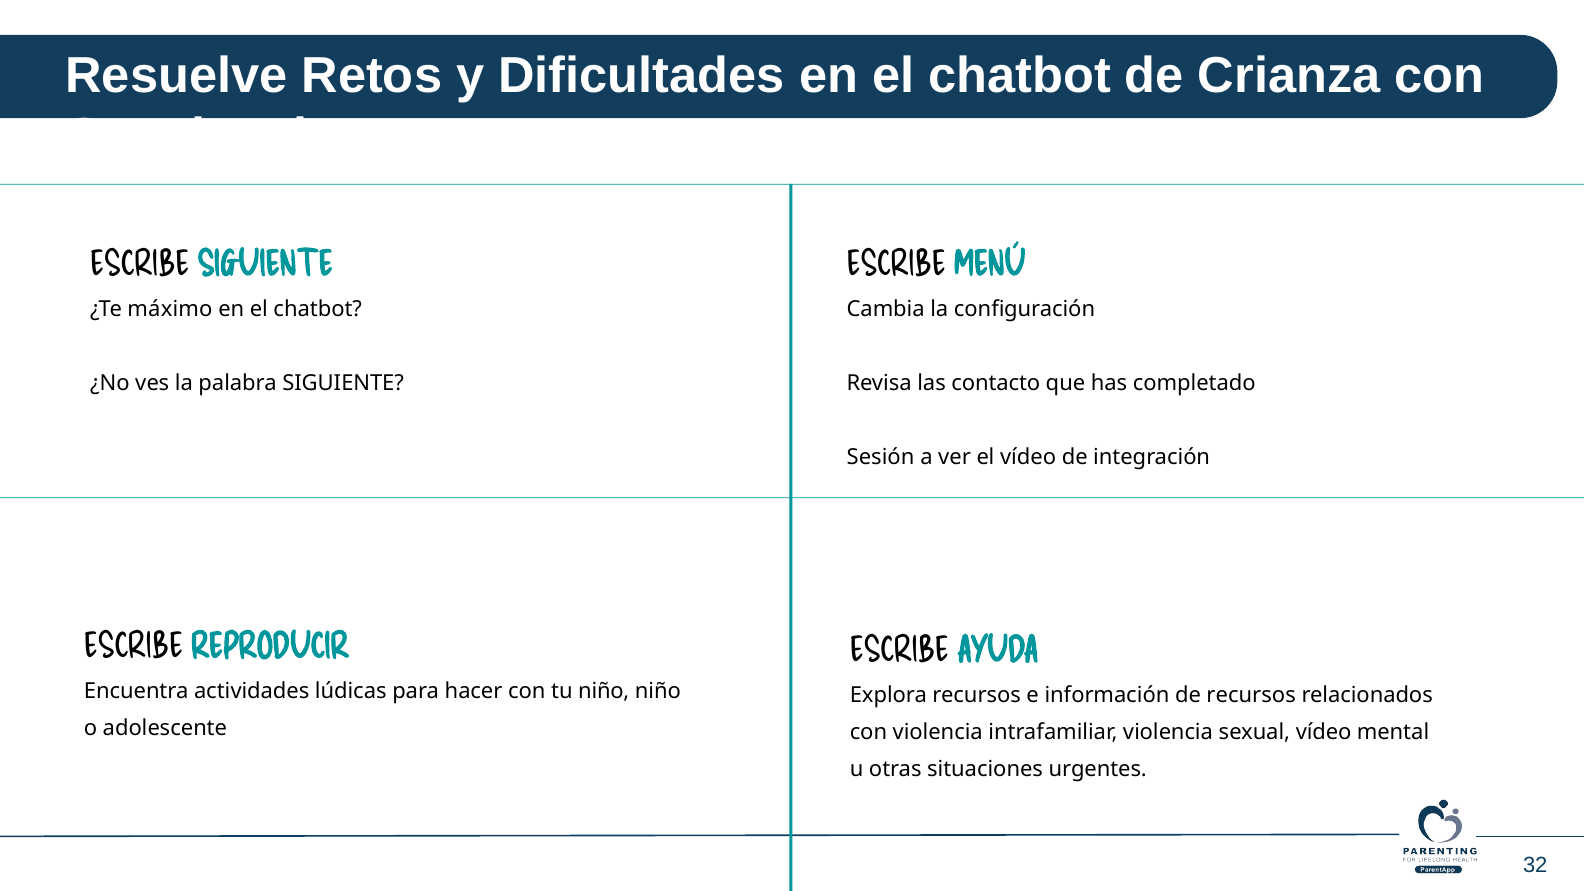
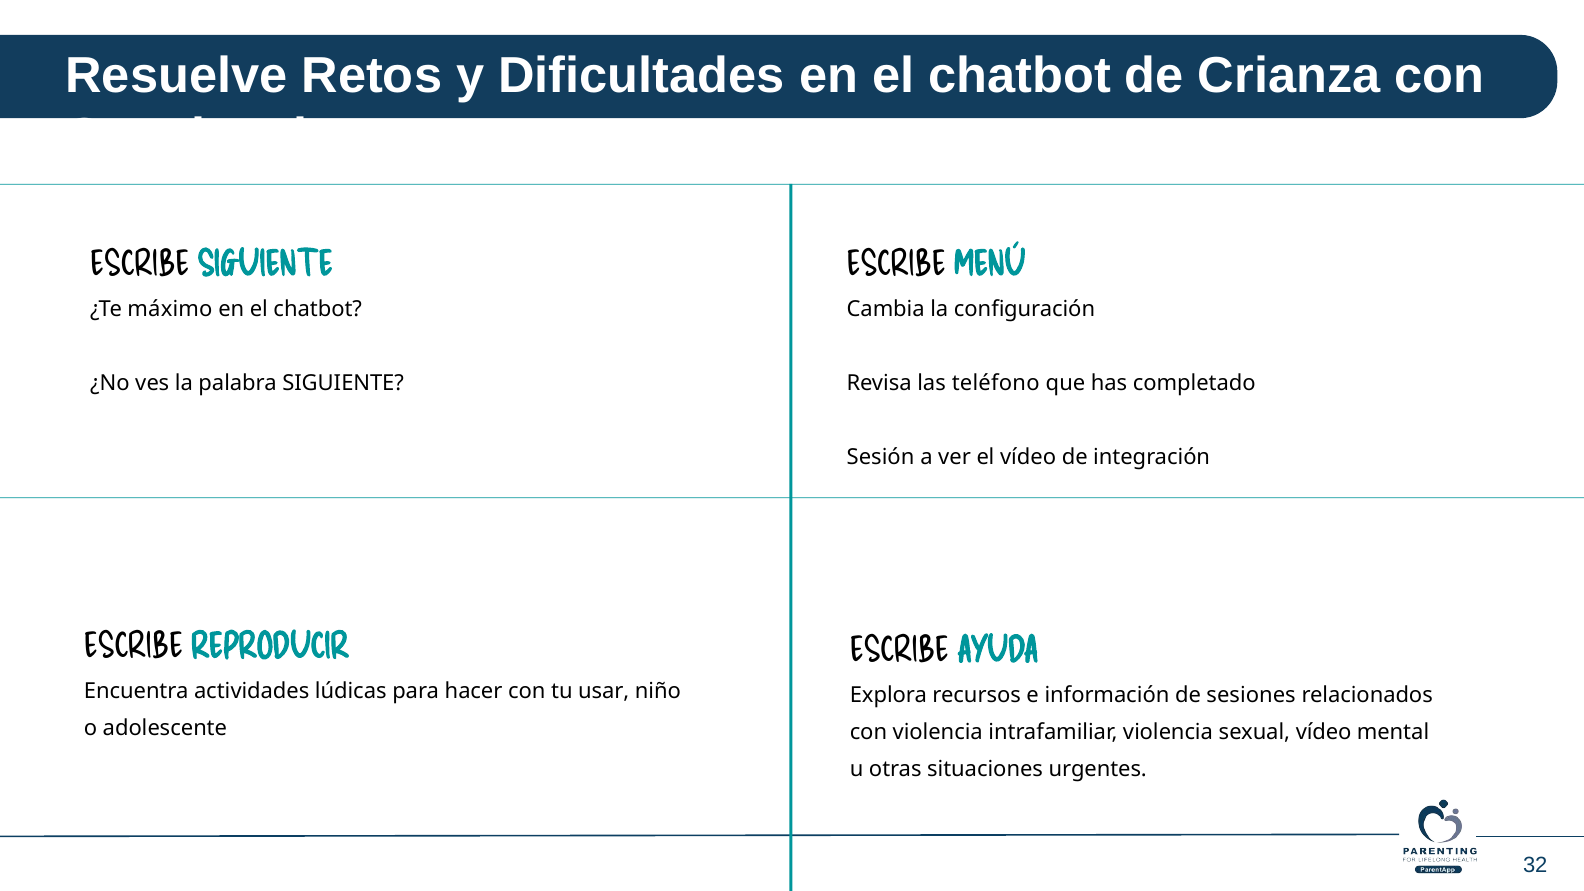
contacto: contacto -> teléfono
tu niño: niño -> usar
de recursos: recursos -> sesiones
